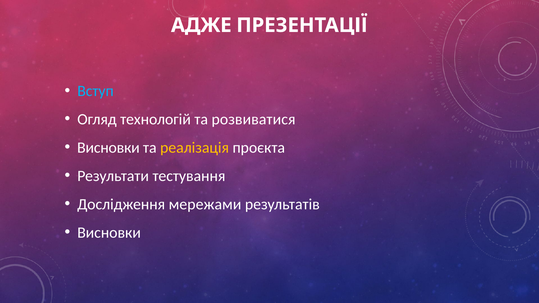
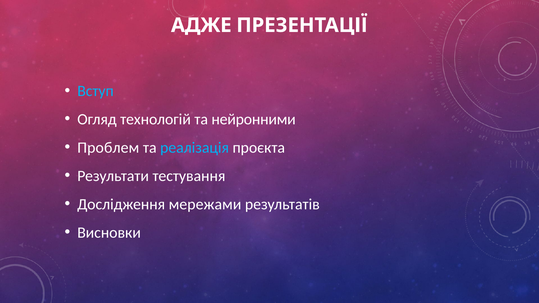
розвиватися: розвиватися -> нейронними
Висновки at (108, 148): Висновки -> Проблем
реалізація colour: yellow -> light blue
